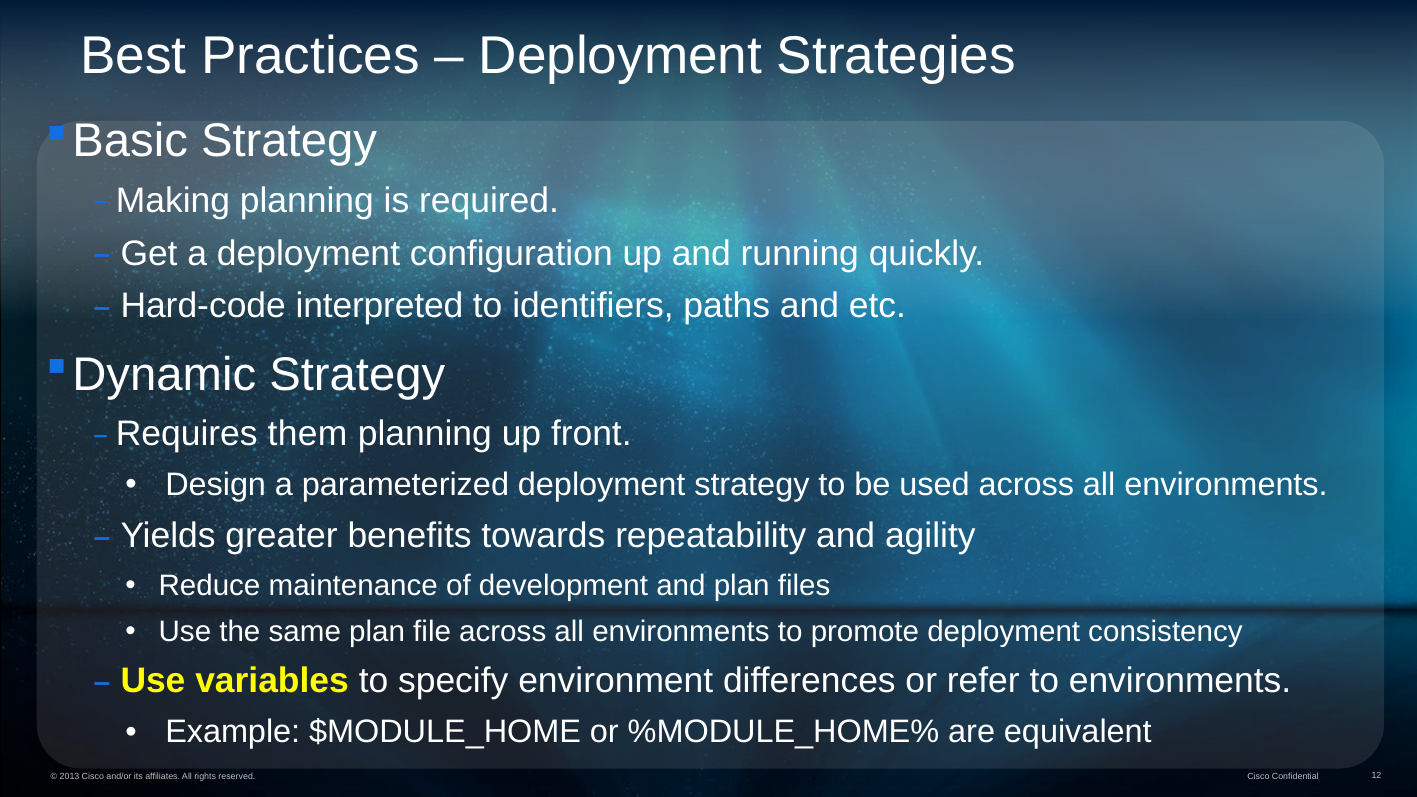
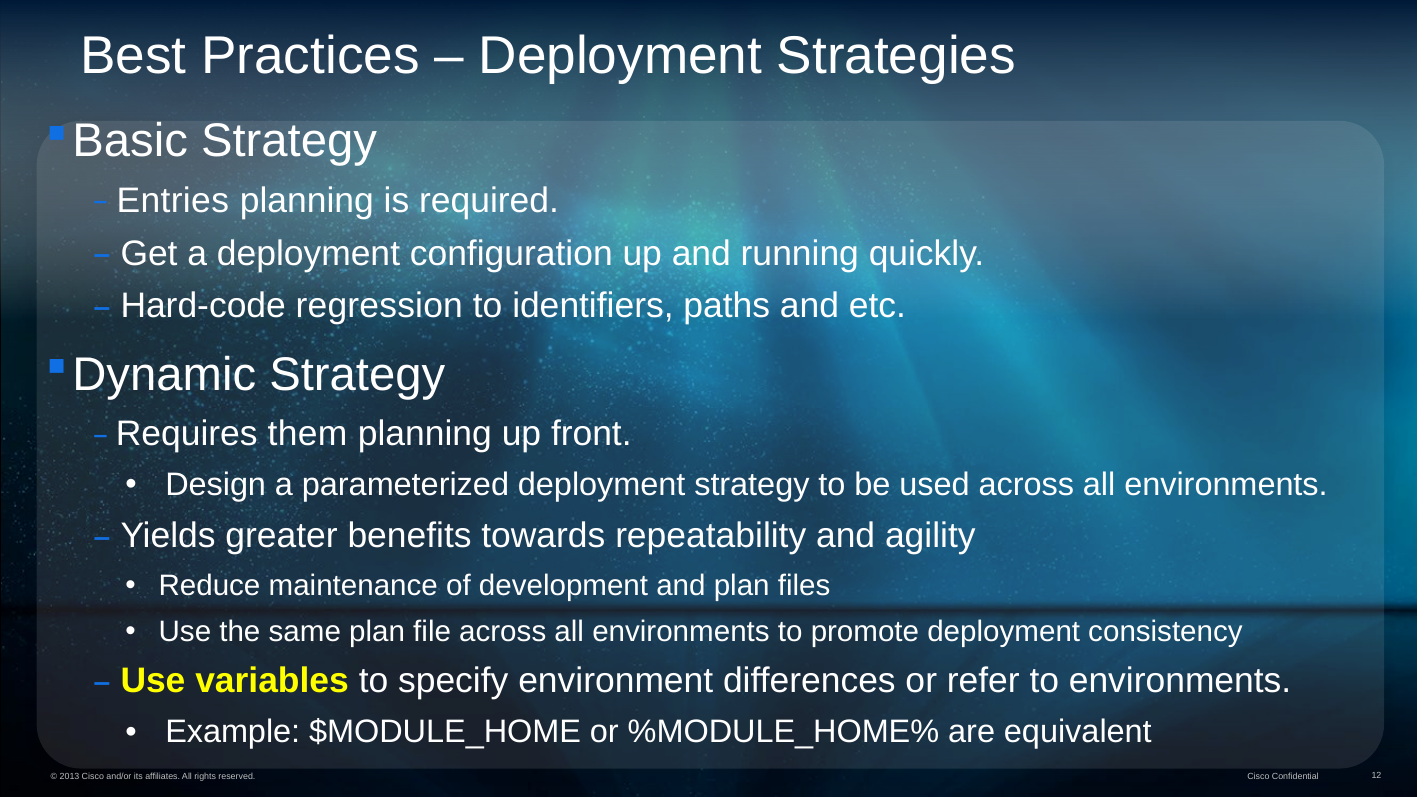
Making: Making -> Entries
interpreted: interpreted -> regression
